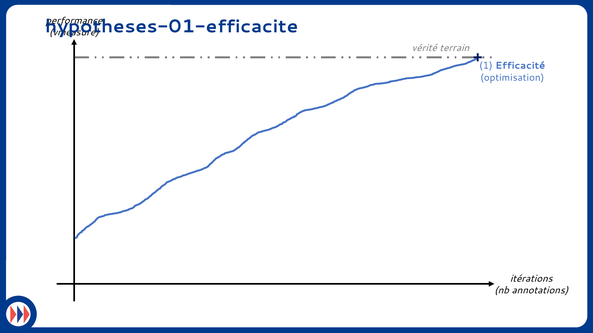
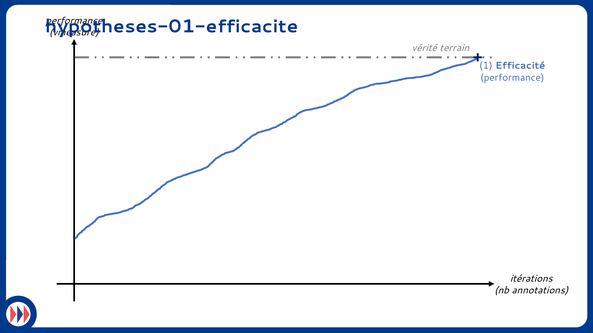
optimisation at (512, 78): optimisation -> performance
